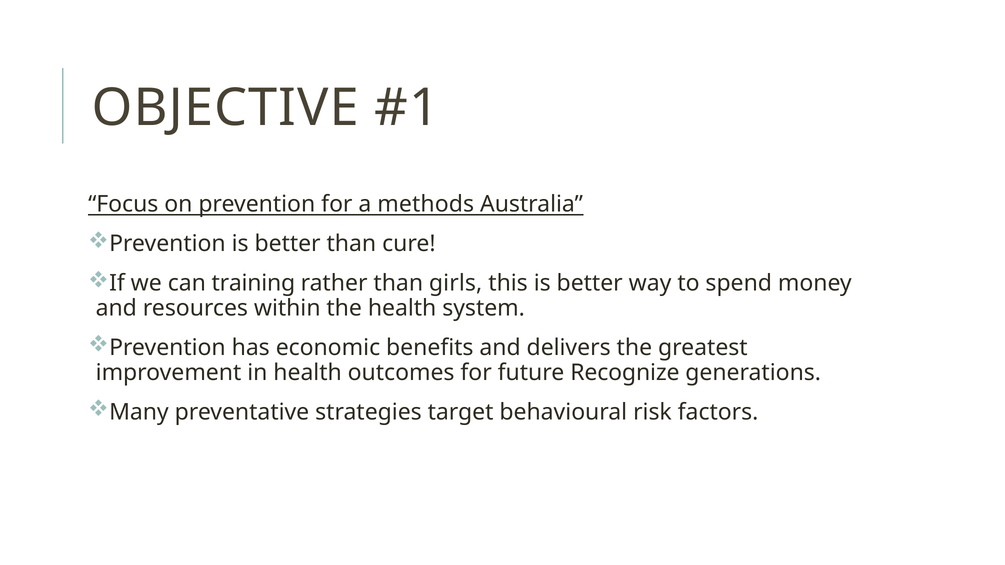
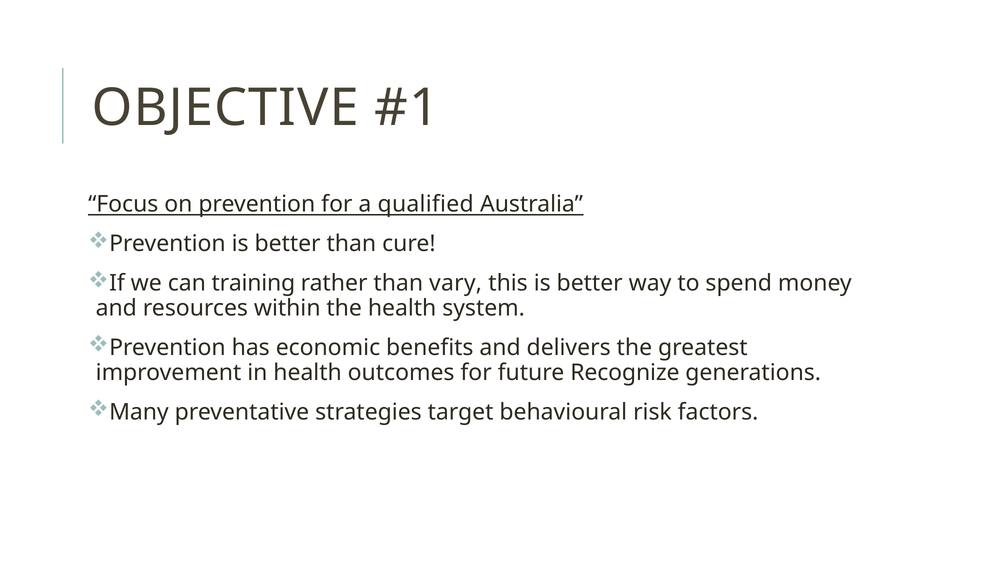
methods: methods -> qualified
girls: girls -> vary
